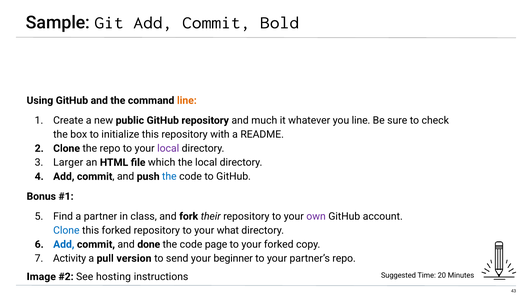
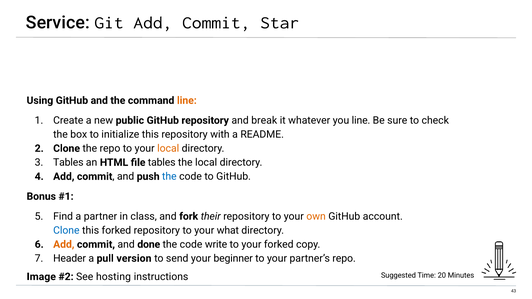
Sample: Sample -> Service
Bold: Bold -> Star
much: much -> break
local at (168, 149) colour: purple -> orange
Larger at (68, 163): Larger -> Tables
file which: which -> tables
own colour: purple -> orange
Add at (64, 245) colour: blue -> orange
page: page -> write
Activity: Activity -> Header
